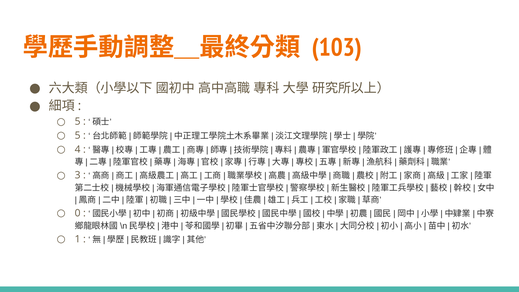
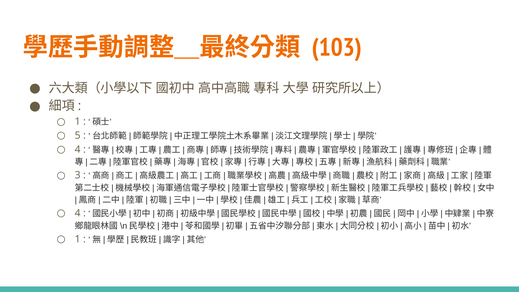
5 at (78, 121): 5 -> 1
0 at (78, 213): 0 -> 4
